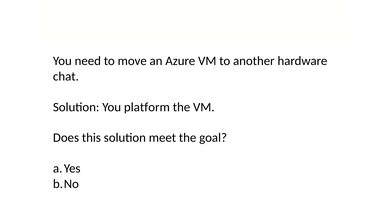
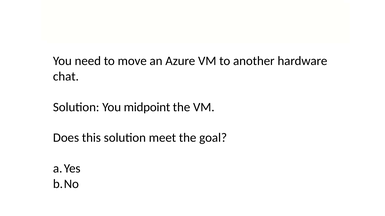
platform: platform -> midpoint
